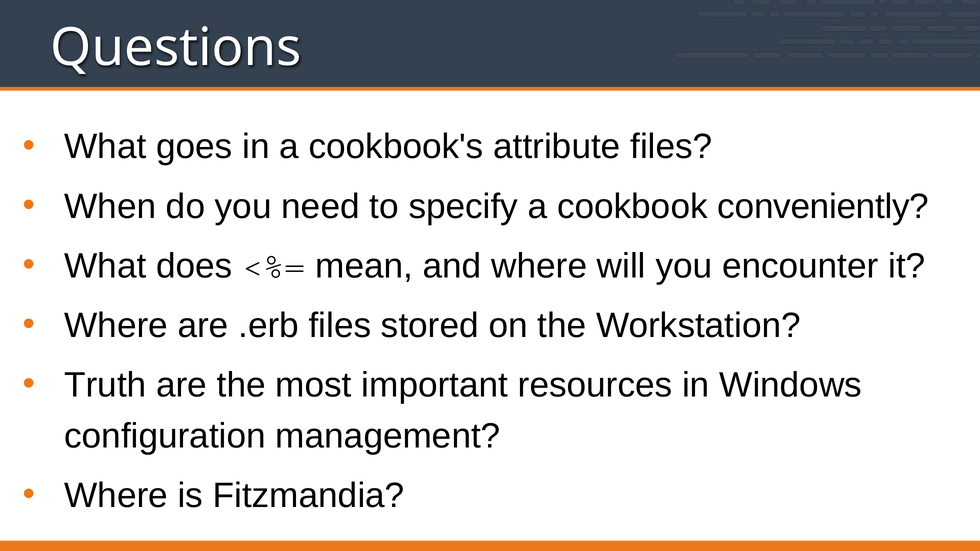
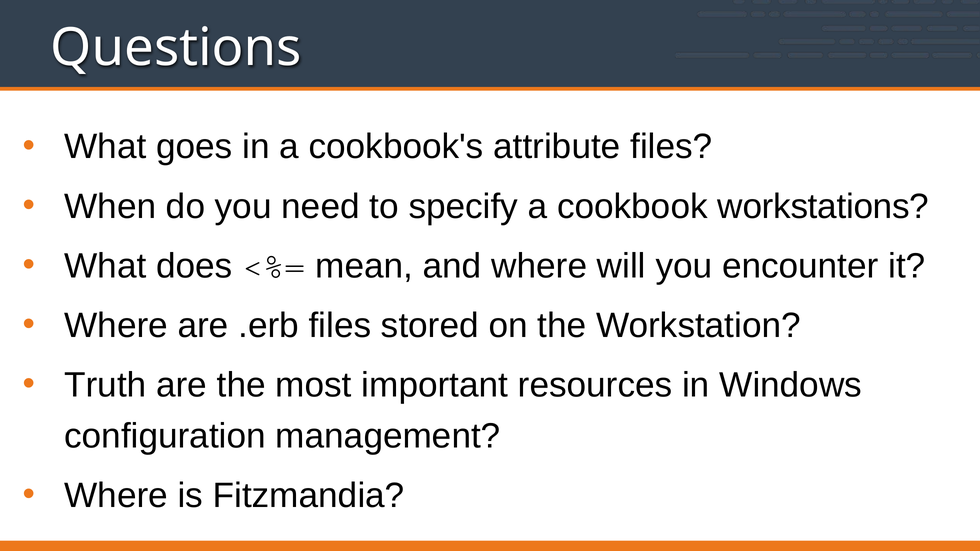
conveniently: conveniently -> workstations
